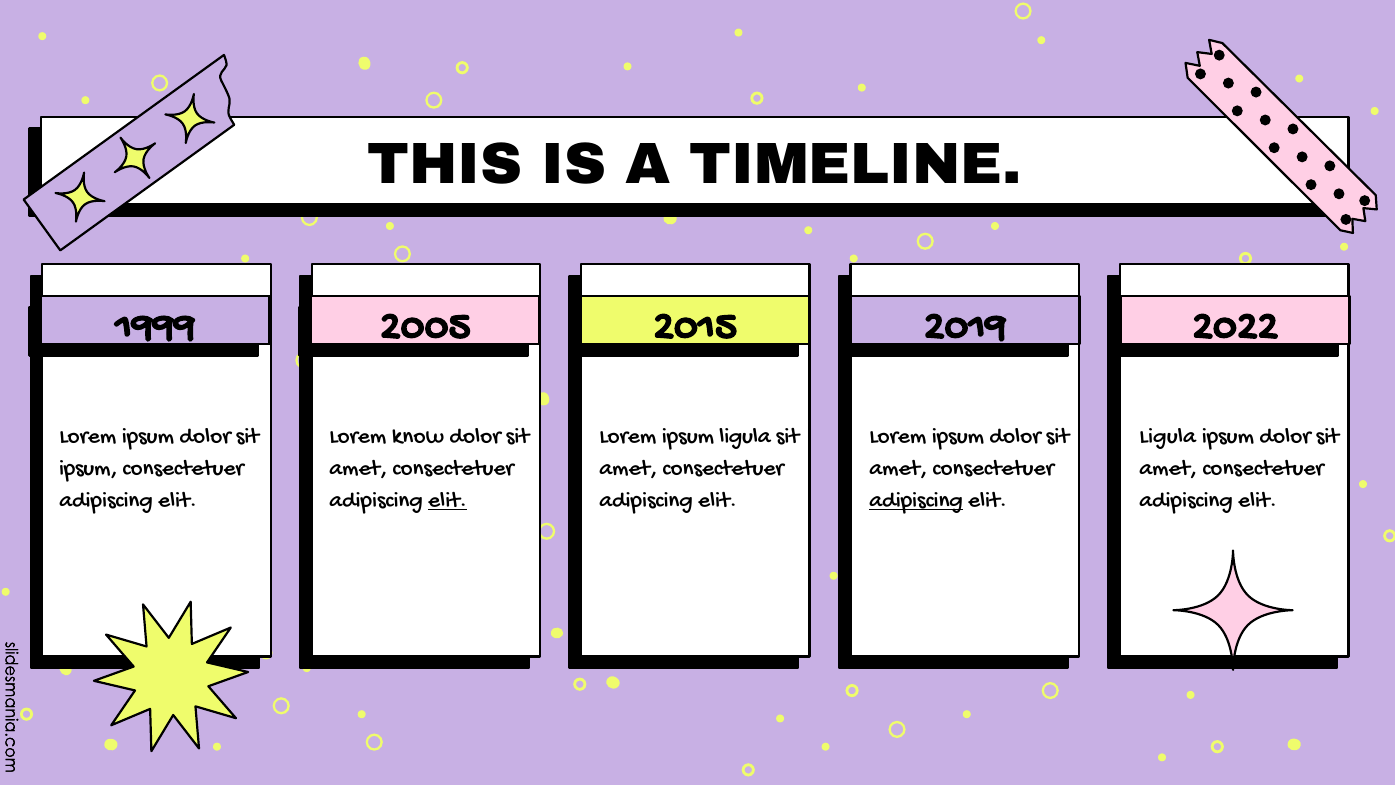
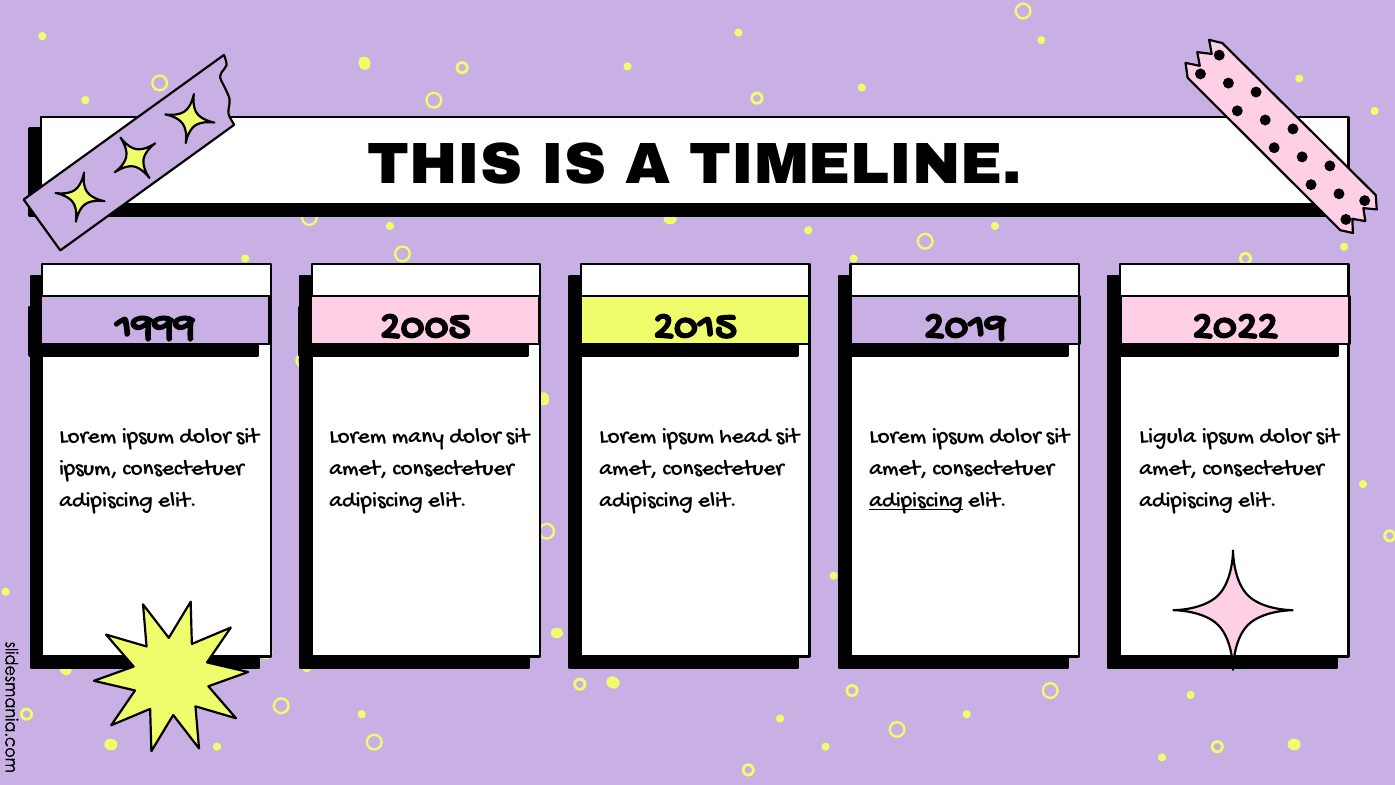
know: know -> many
ipsum ligula: ligula -> head
elit at (448, 499) underline: present -> none
